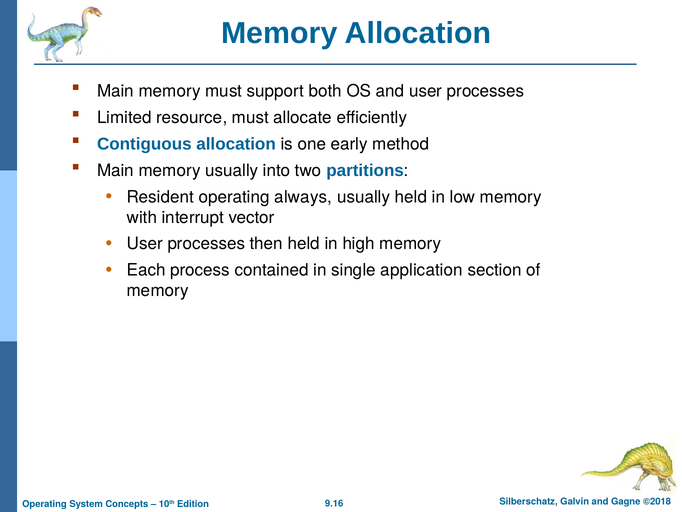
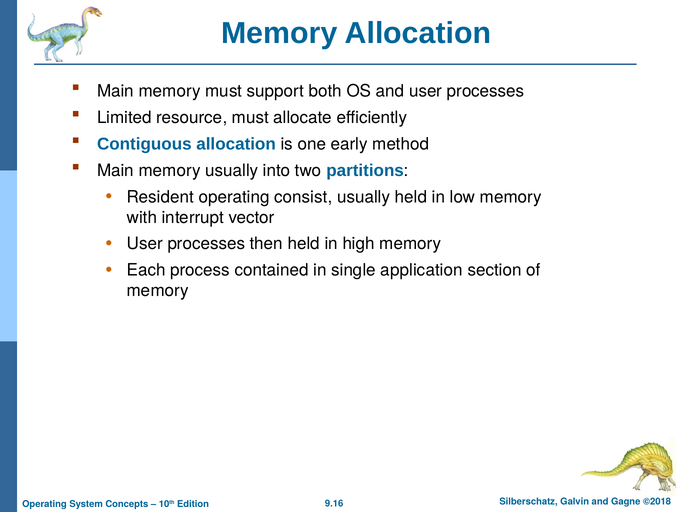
always: always -> consist
